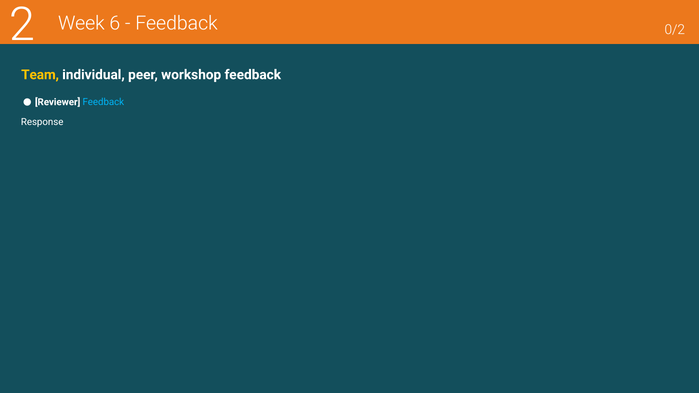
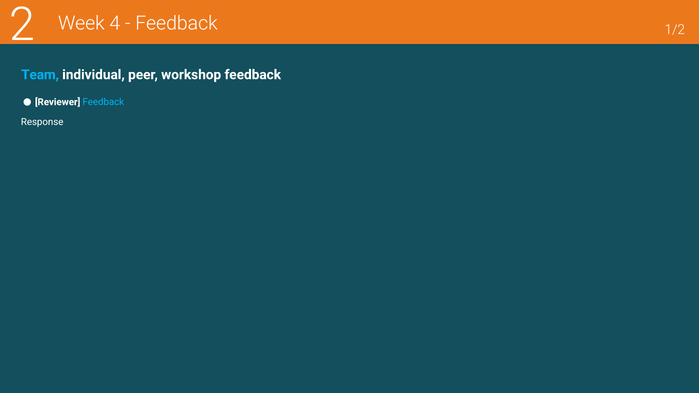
6: 6 -> 4
0/2: 0/2 -> 1/2
Team colour: yellow -> light blue
